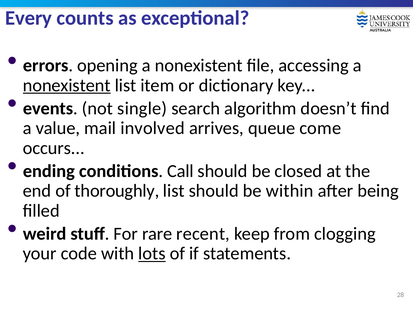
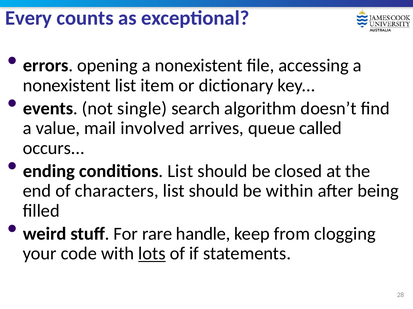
nonexistent at (67, 86) underline: present -> none
come: come -> called
conditions Call: Call -> List
thoroughly: thoroughly -> characters
recent: recent -> handle
